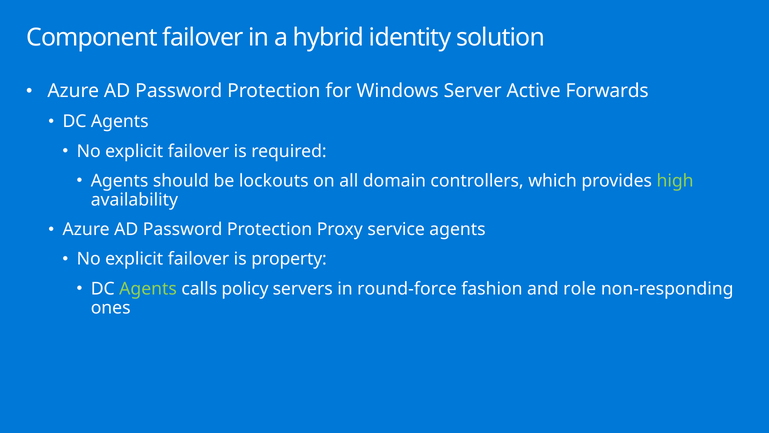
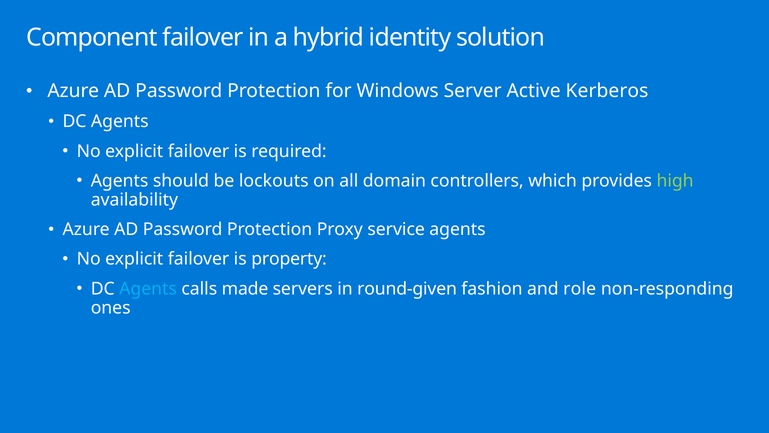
Forwards: Forwards -> Kerberos
Agents at (148, 288) colour: light green -> light blue
policy: policy -> made
round-force: round-force -> round-given
